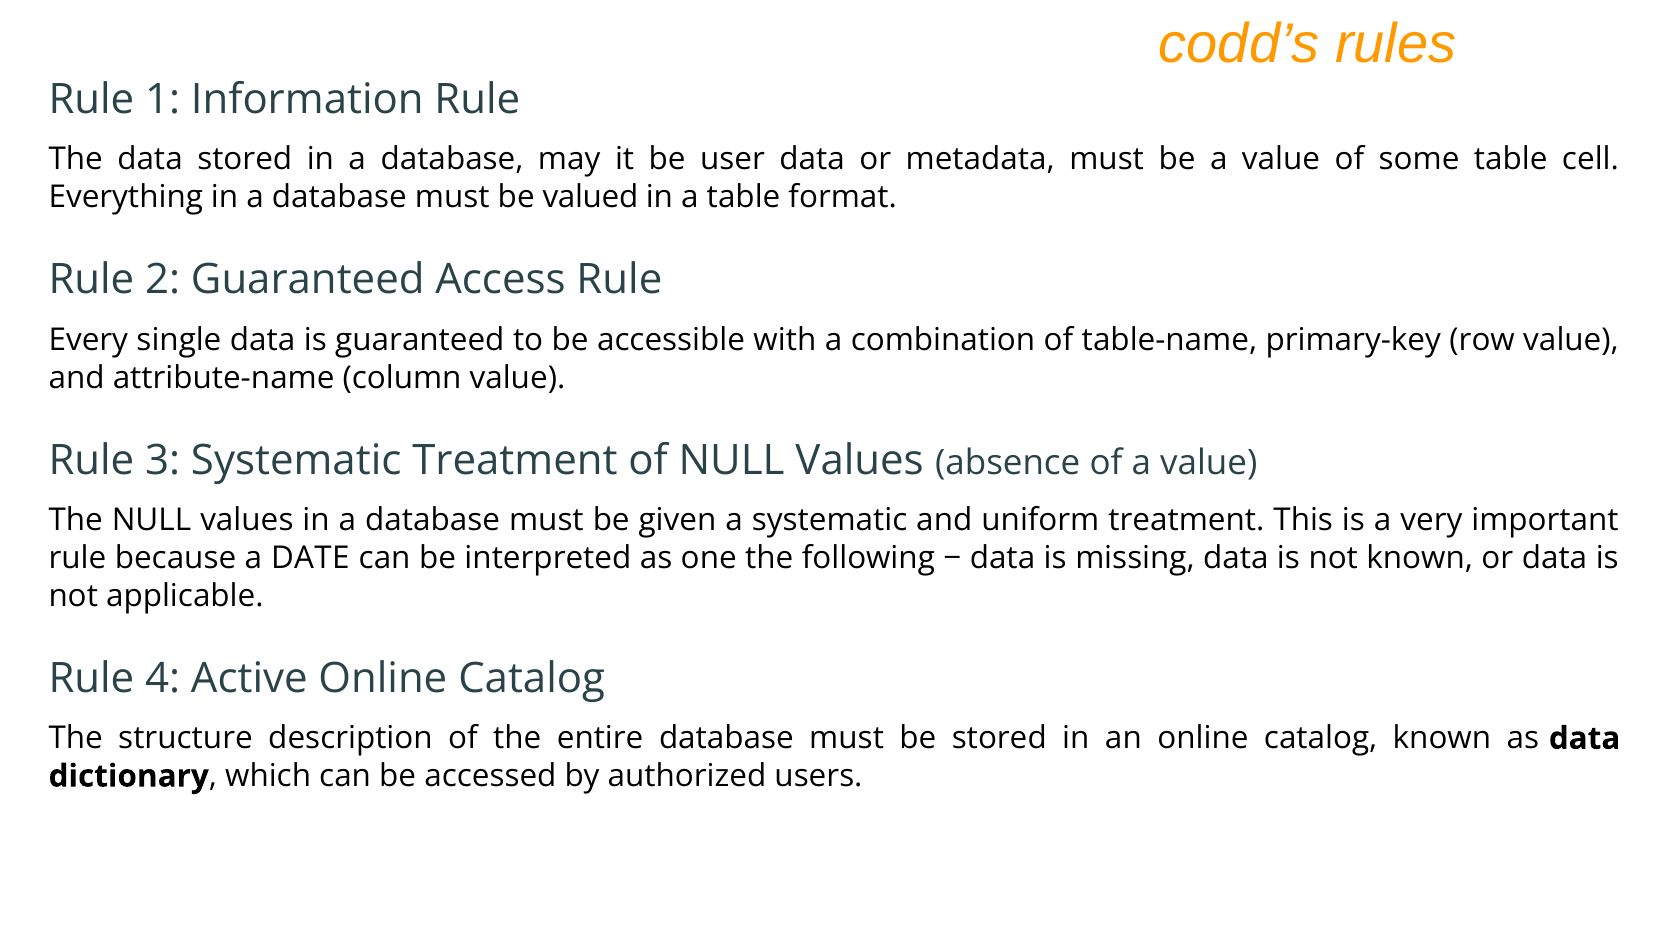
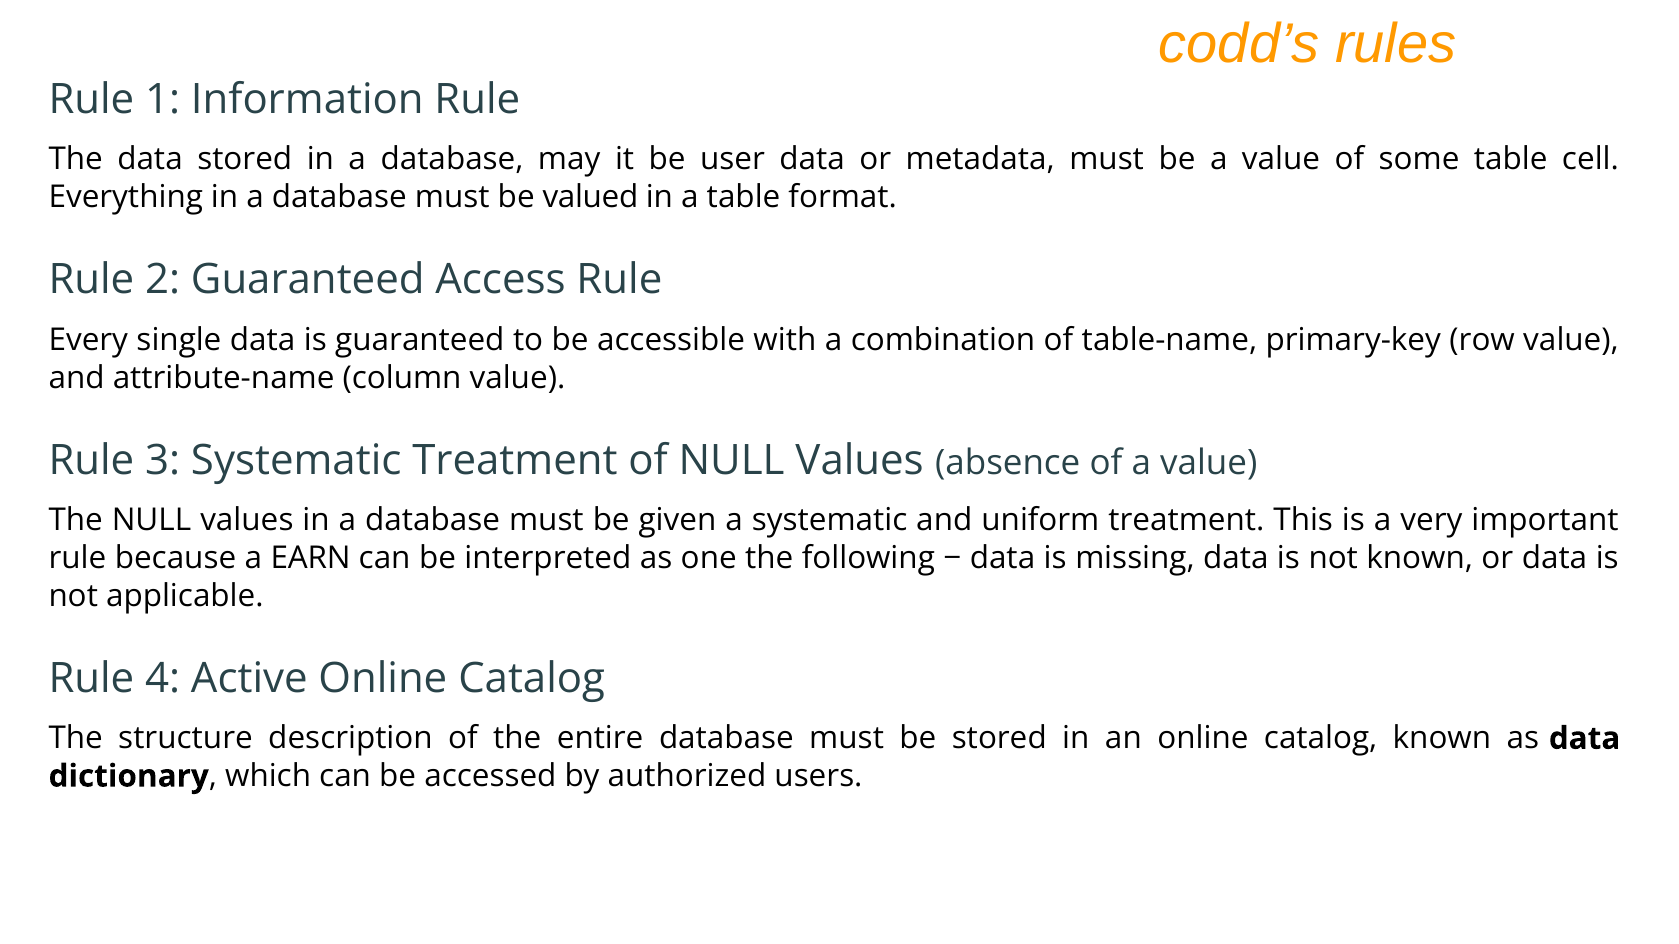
DATE: DATE -> EARN
